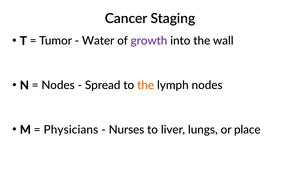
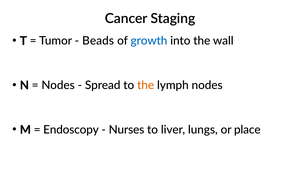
Water: Water -> Beads
growth colour: purple -> blue
Physicians: Physicians -> Endoscopy
